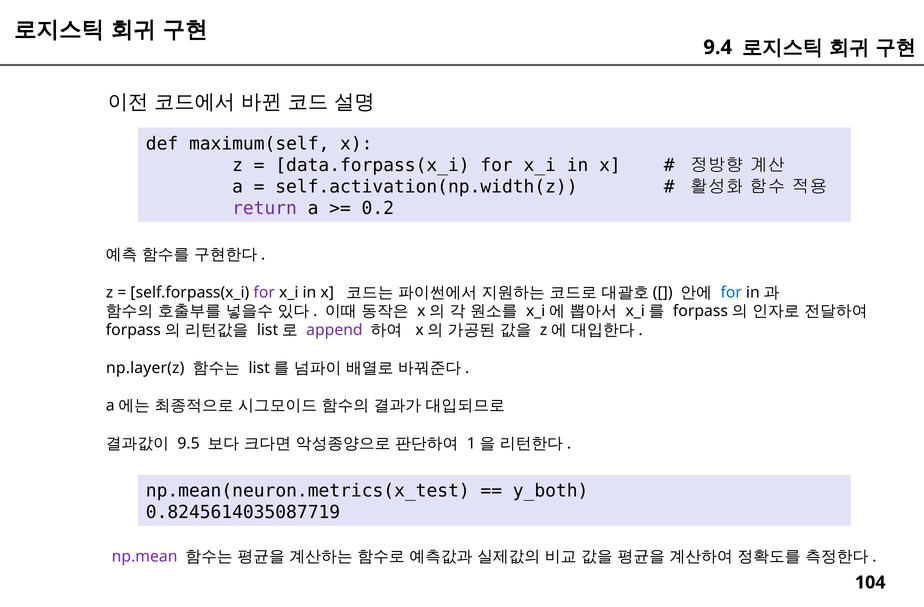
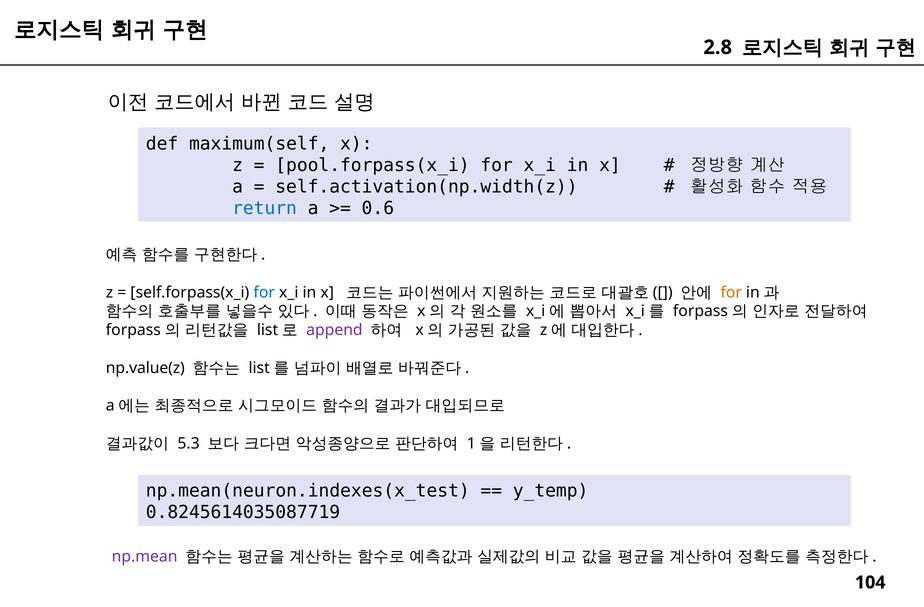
9.4: 9.4 -> 2.8
data.forpass(x_i: data.forpass(x_i -> pool.forpass(x_i
return colour: purple -> blue
0.2: 0.2 -> 0.6
for at (264, 292) colour: purple -> blue
for at (731, 292) colour: blue -> orange
np.layer(z: np.layer(z -> np.value(z
9.5: 9.5 -> 5.3
np.mean(neuron.metrics(x_test: np.mean(neuron.metrics(x_test -> np.mean(neuron.indexes(x_test
y_both: y_both -> y_temp
